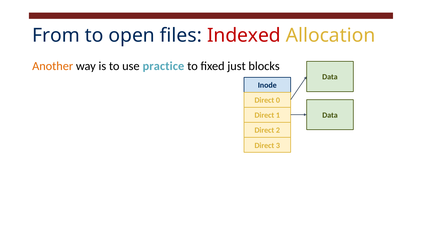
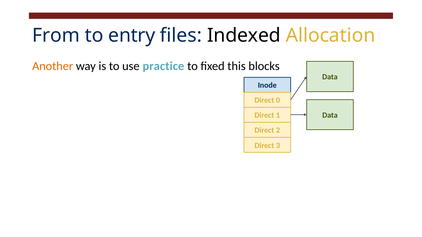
open: open -> entry
Indexed colour: red -> black
just: just -> this
